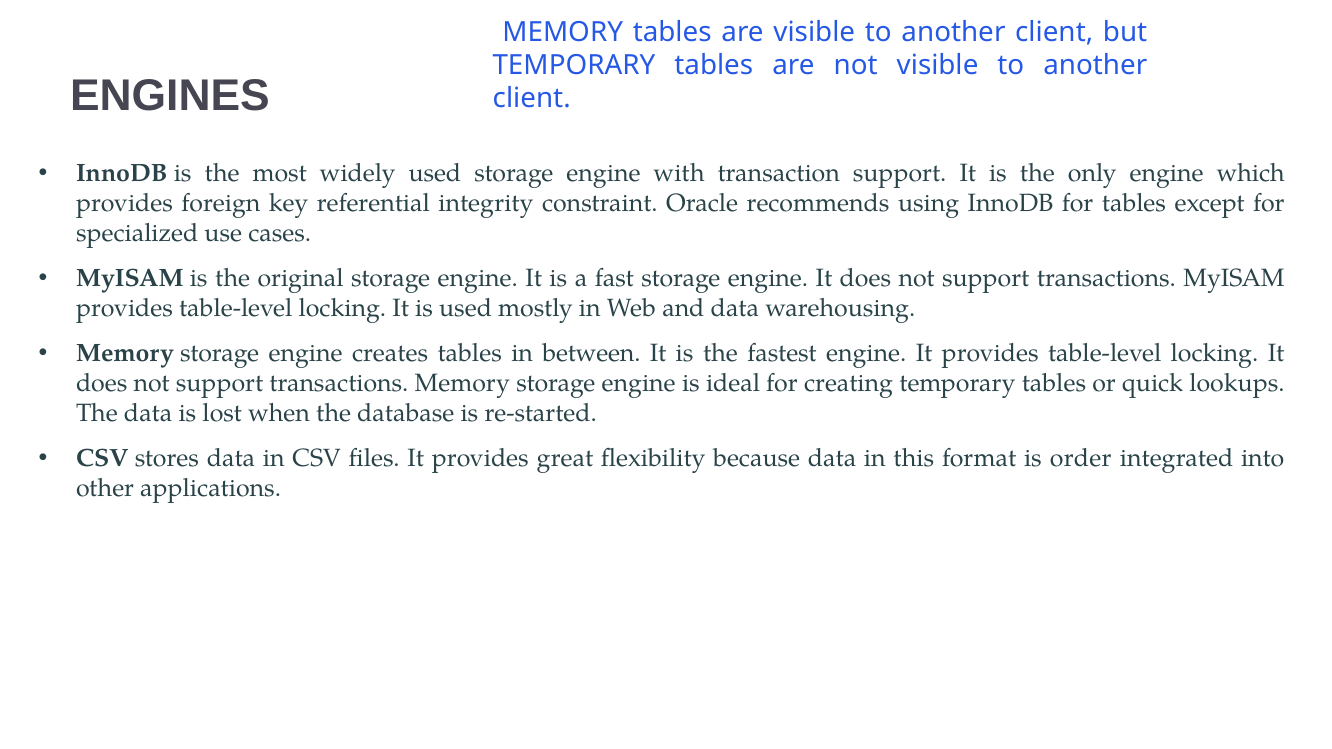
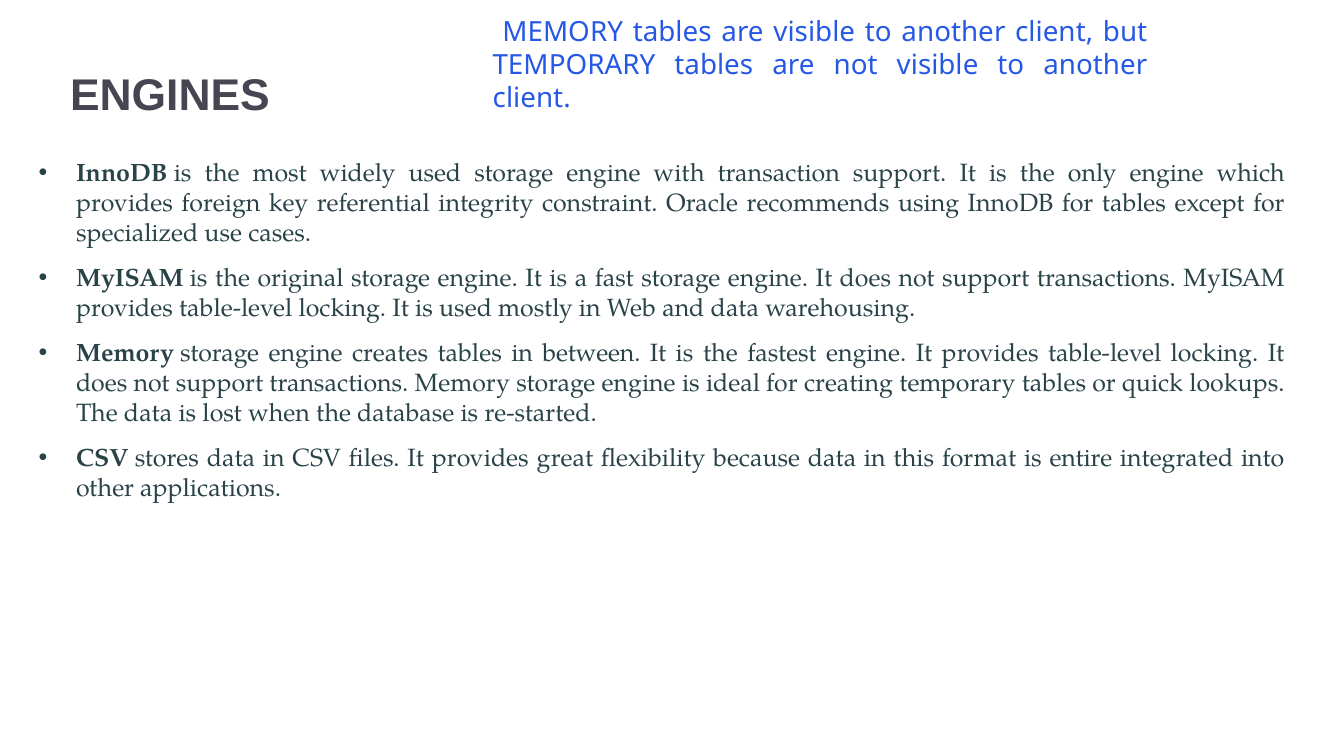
order: order -> entire
